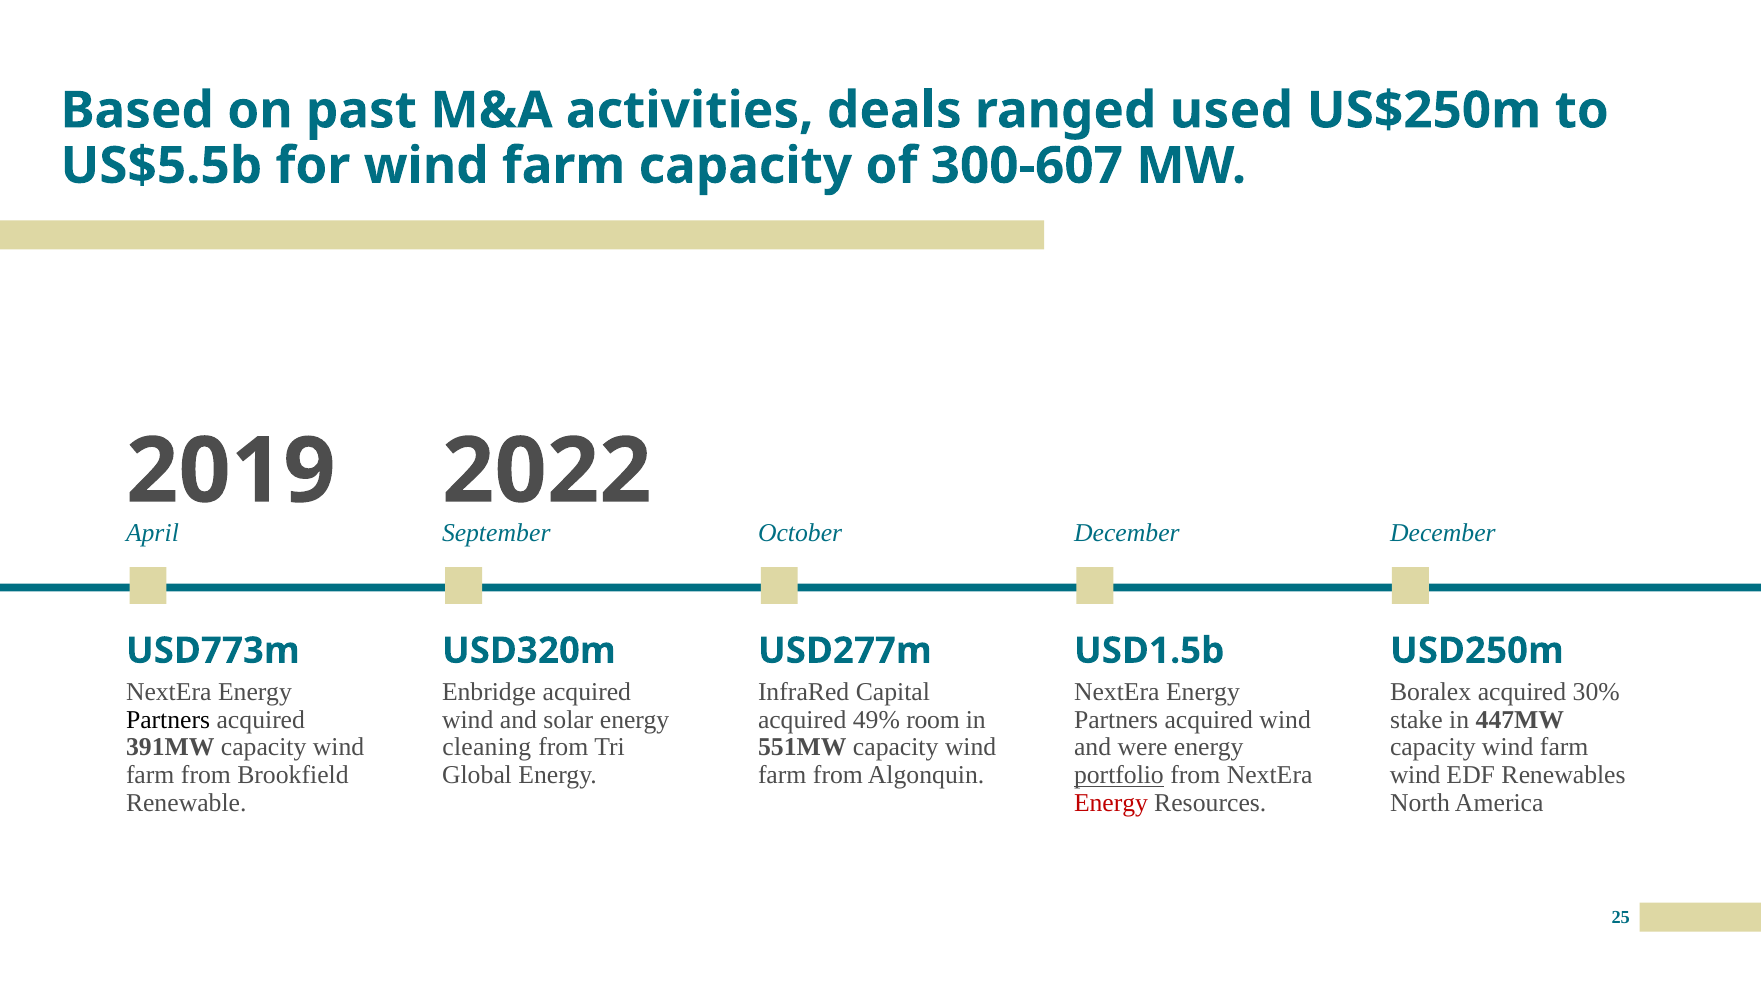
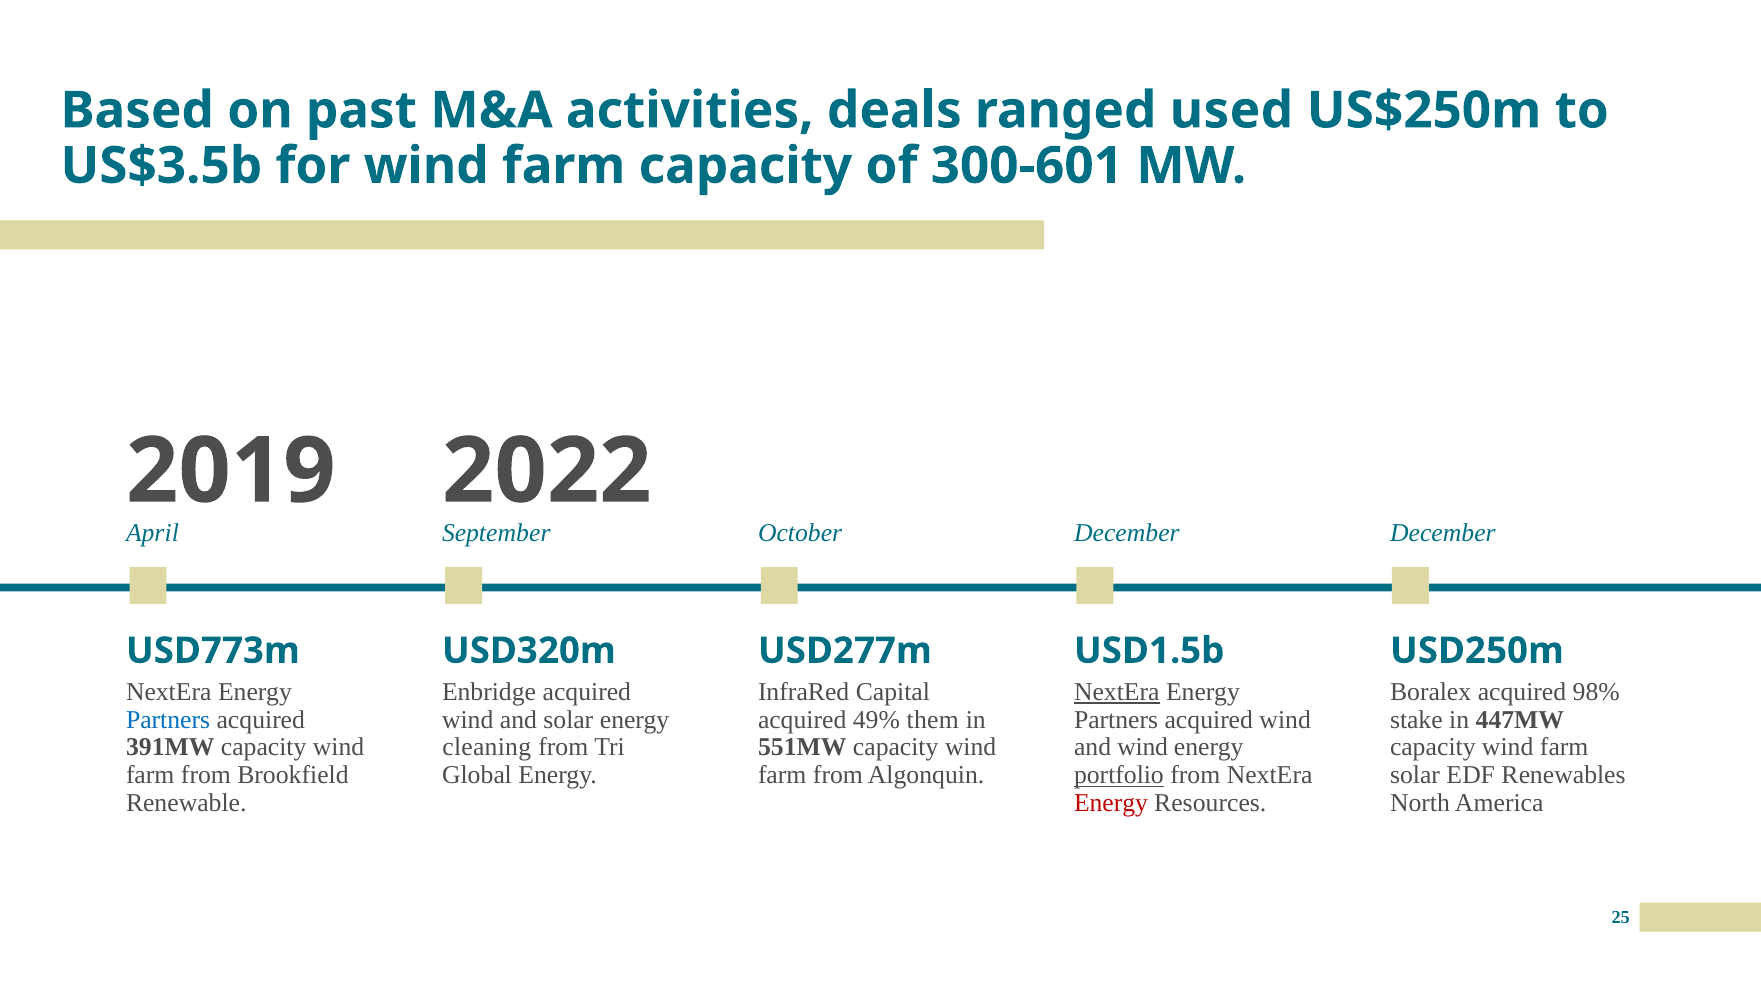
US$5.5b: US$5.5b -> US$3.5b
300-607: 300-607 -> 300-601
NextEra at (1117, 692) underline: none -> present
30%: 30% -> 98%
Partners at (168, 719) colour: black -> blue
room: room -> them
and were: were -> wind
wind at (1415, 775): wind -> solar
